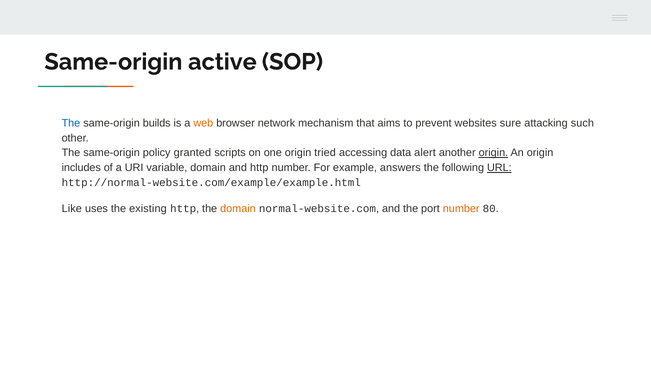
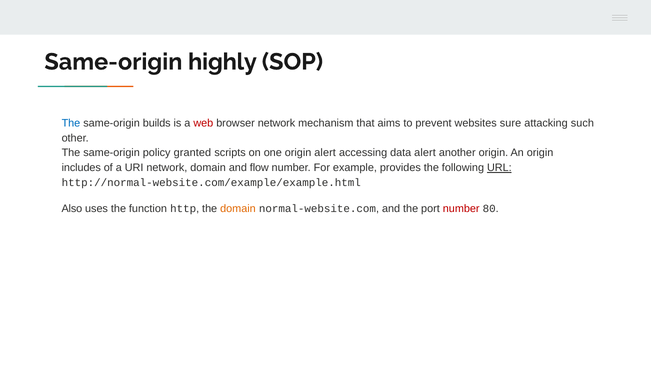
active: active -> highly
web colour: orange -> red
origin tried: tried -> alert
origin at (493, 153) underline: present -> none
URI variable: variable -> network
and http: http -> flow
answers: answers -> provides
Like: Like -> Also
existing: existing -> function
number at (461, 209) colour: orange -> red
